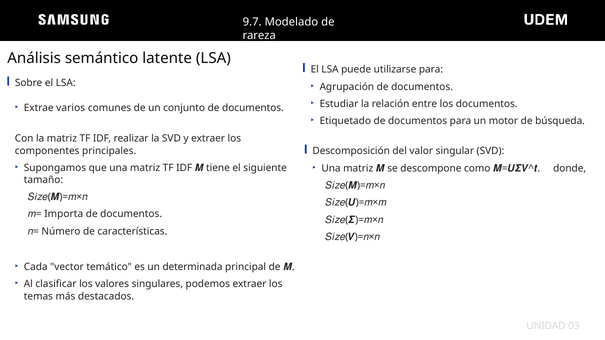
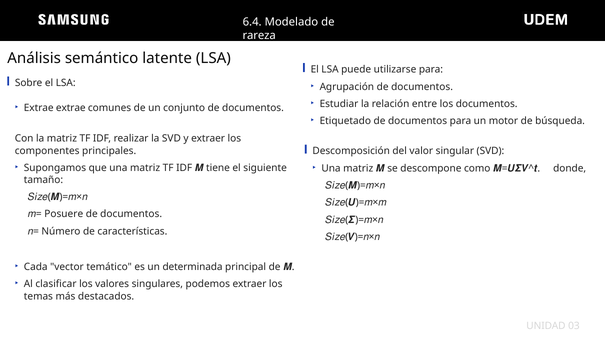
9.7: 9.7 -> 6.4
Extrae varios: varios -> extrae
Importa: Importa -> Posuere
